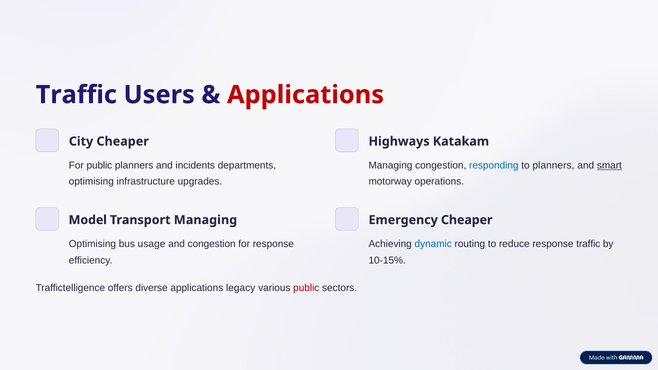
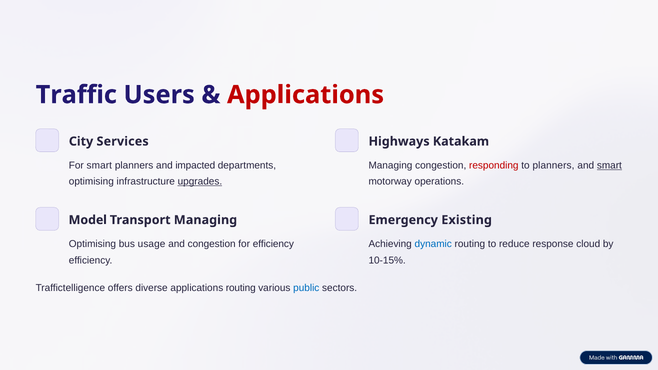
City Cheaper: Cheaper -> Services
For public: public -> smart
incidents: incidents -> impacted
responding colour: blue -> red
upgrades underline: none -> present
Emergency Cheaper: Cheaper -> Existing
for response: response -> efficiency
response traffic: traffic -> cloud
applications legacy: legacy -> routing
public at (306, 288) colour: red -> blue
